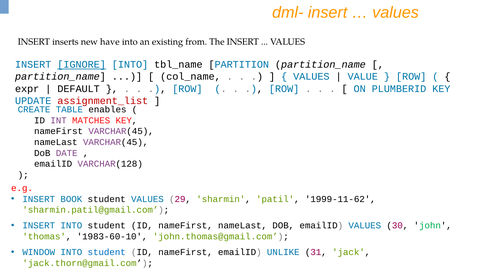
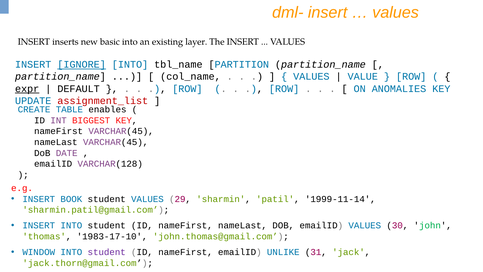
have: have -> basic
from: from -> layer
expr underline: none -> present
PLUMBERID: PLUMBERID -> ANOMALIES
MATCHES: MATCHES -> BIGGEST
1999-11-62: 1999-11-62 -> 1999-11-14
1983-60-10: 1983-60-10 -> 1983-17-10
student at (107, 252) colour: blue -> purple
